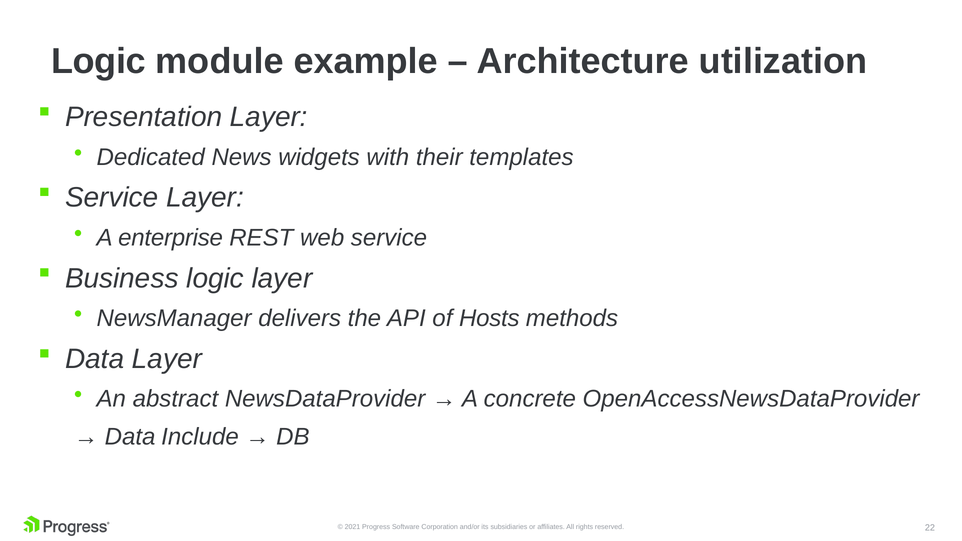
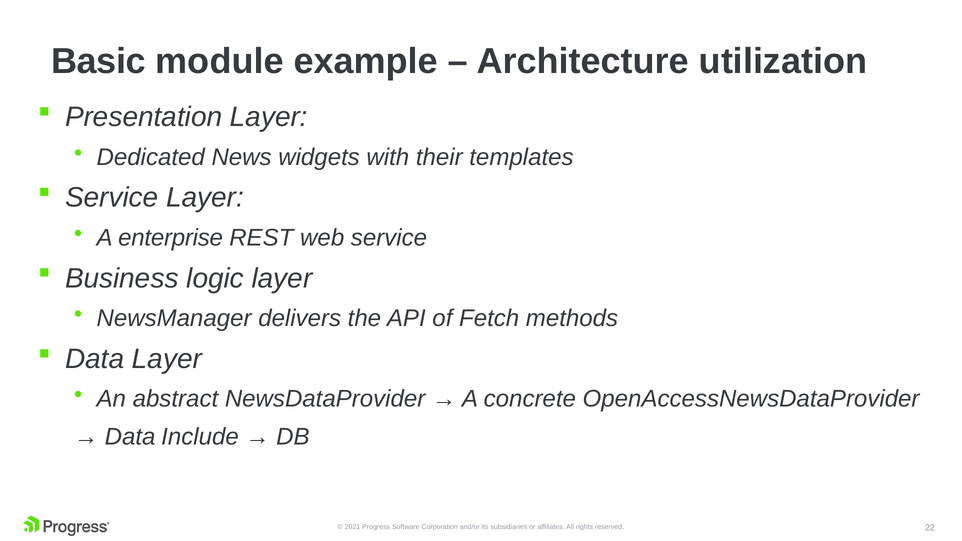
Logic at (98, 61): Logic -> Basic
Hosts: Hosts -> Fetch
